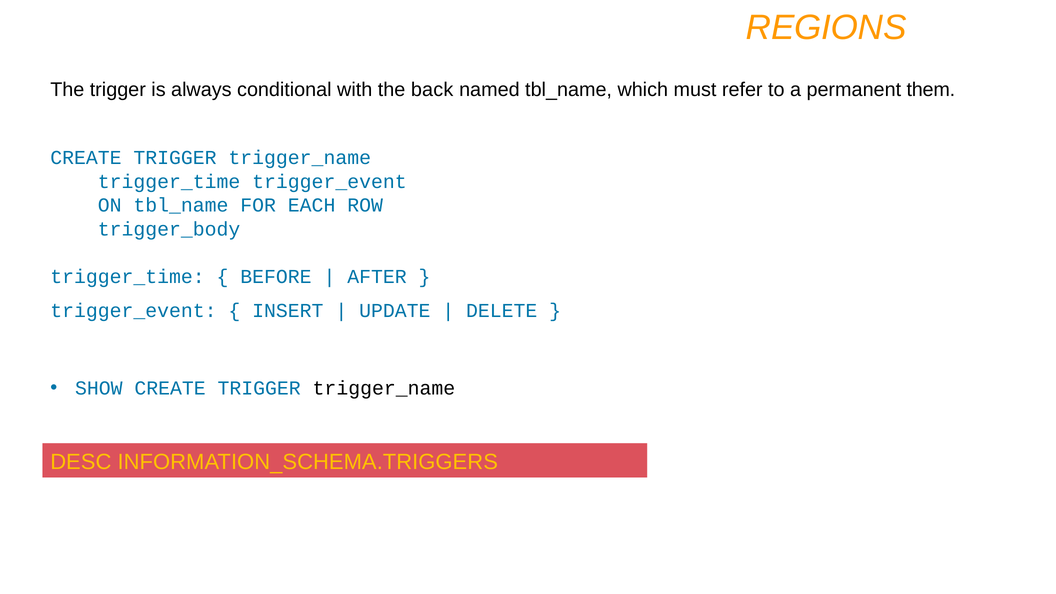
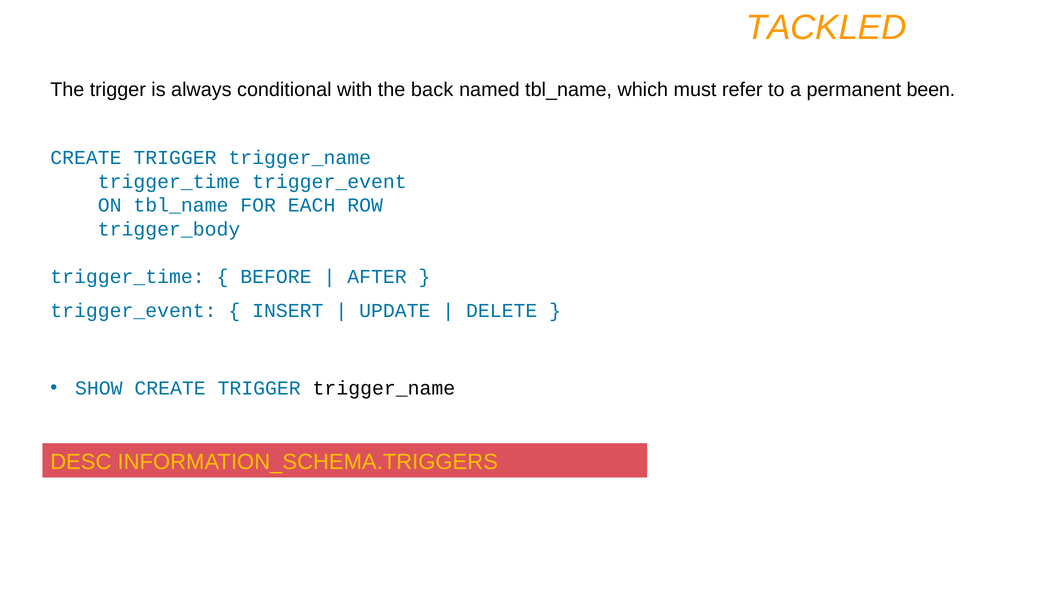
REGIONS: REGIONS -> TACKLED
them: them -> been
